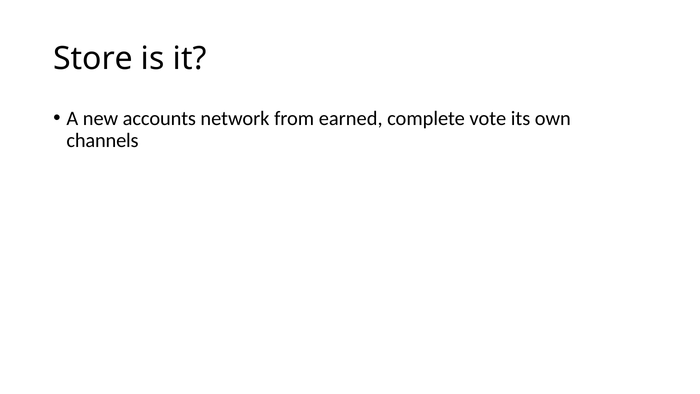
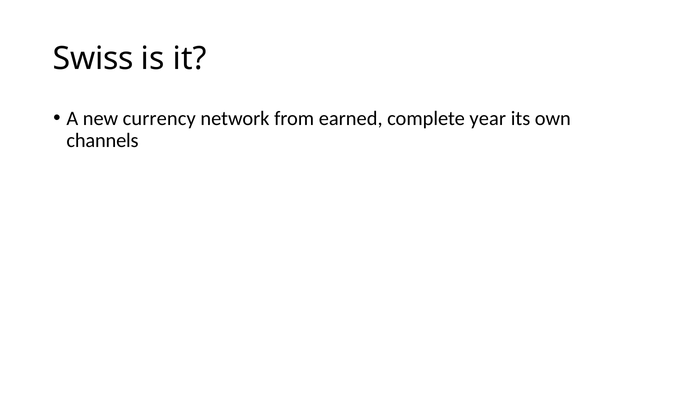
Store: Store -> Swiss
accounts: accounts -> currency
vote: vote -> year
